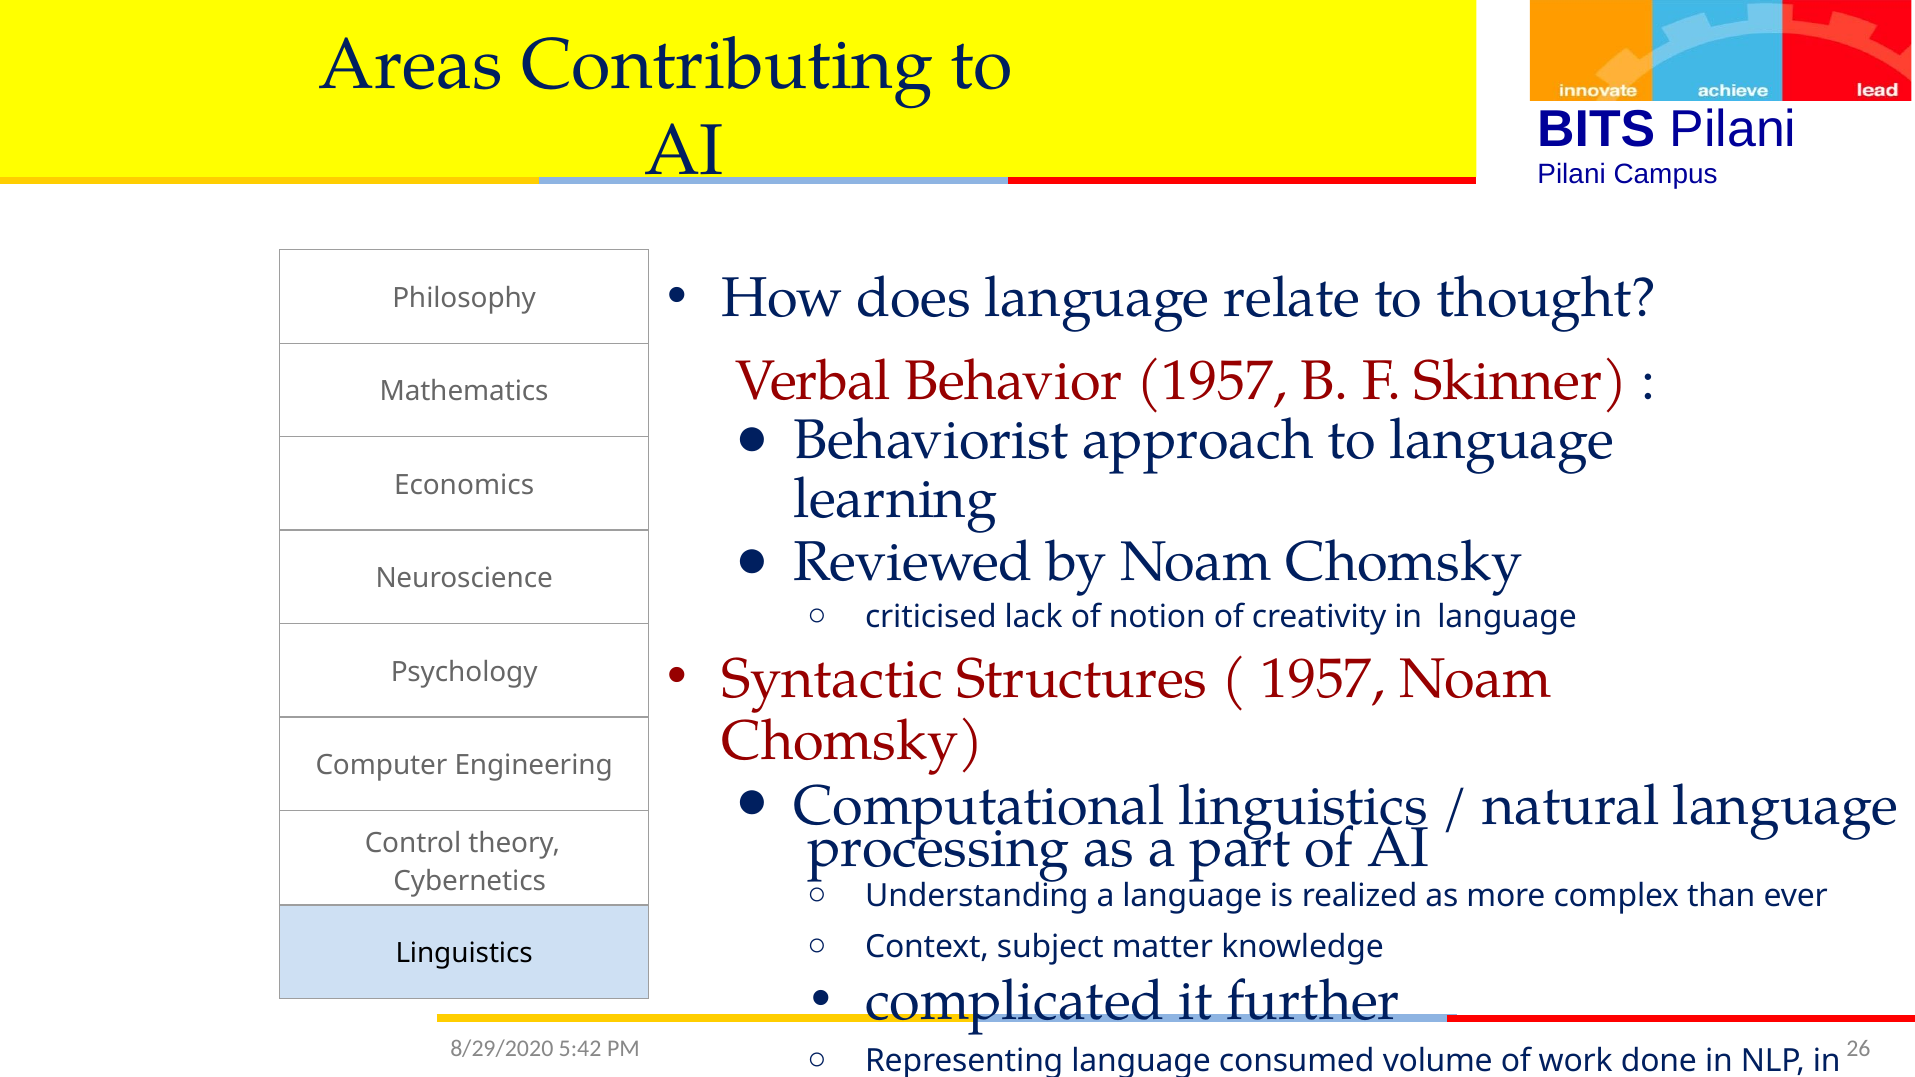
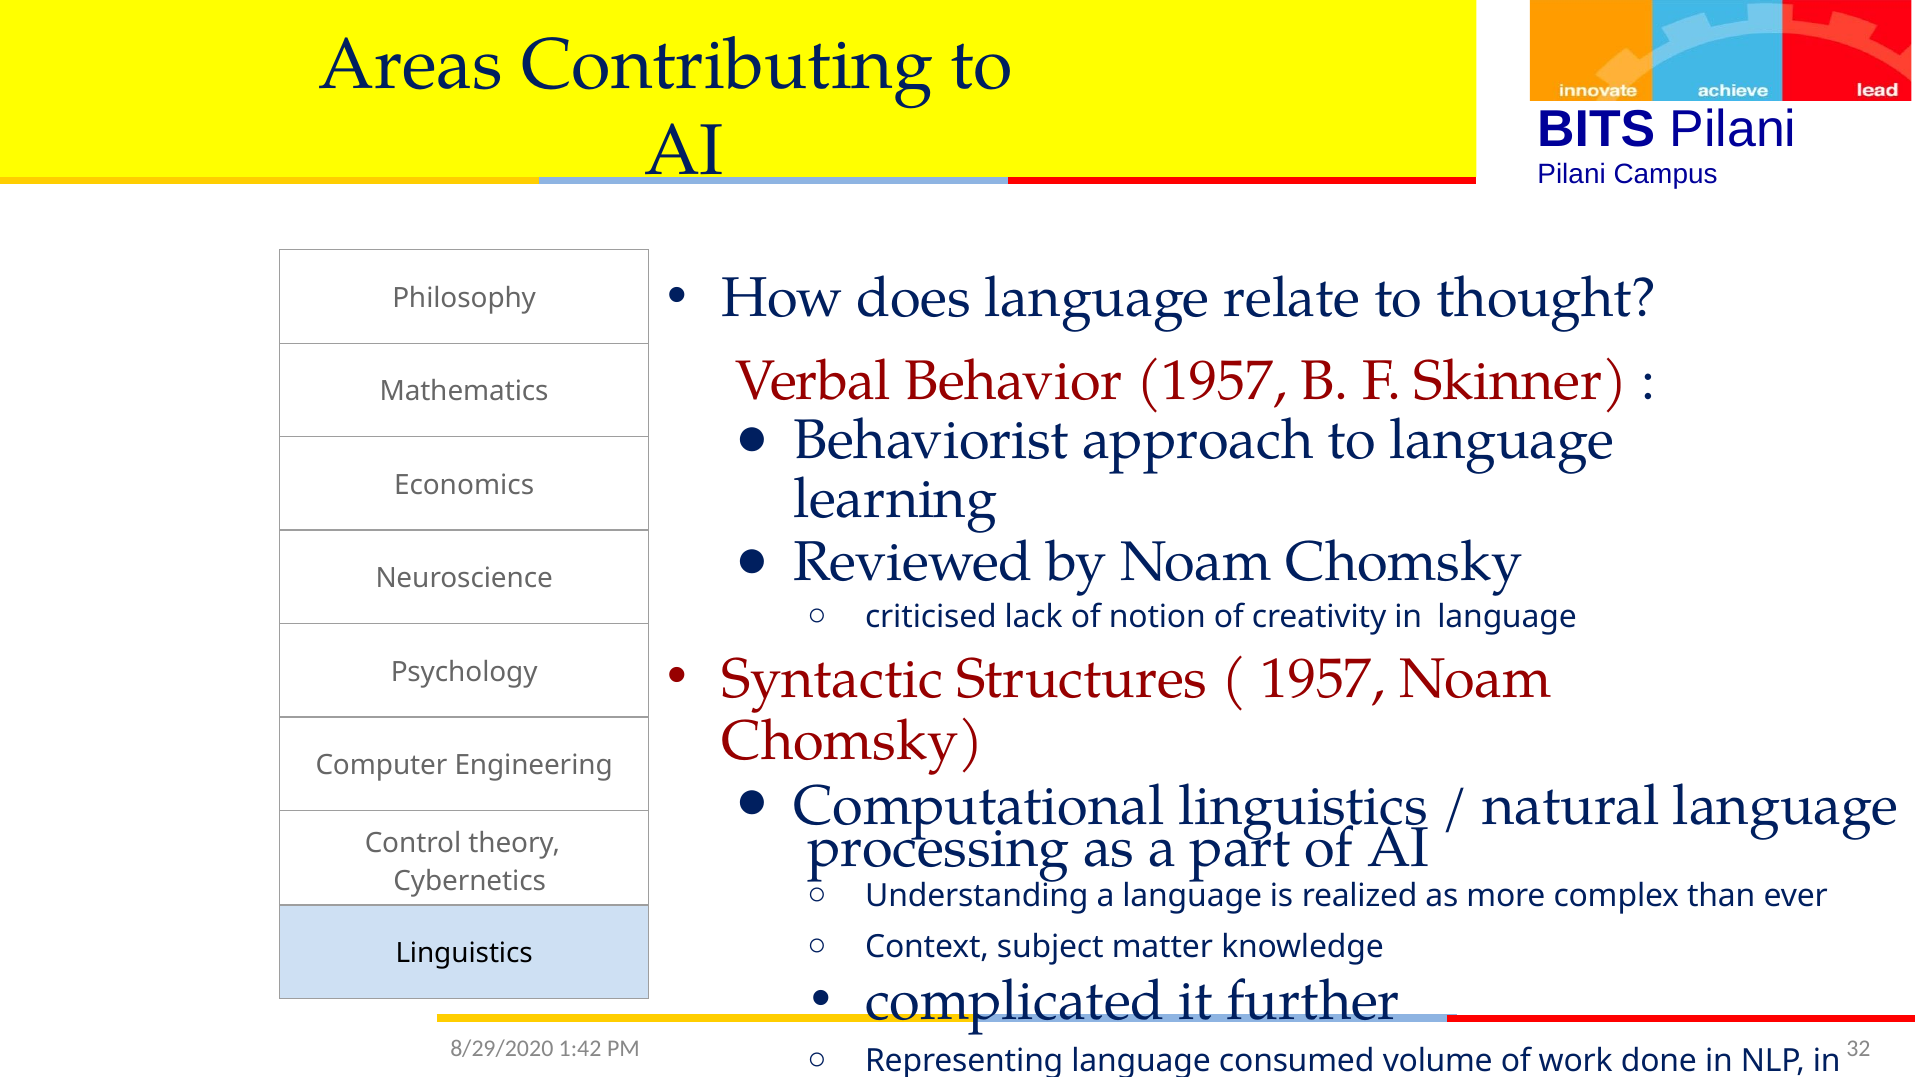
5:42: 5:42 -> 1:42
26: 26 -> 32
